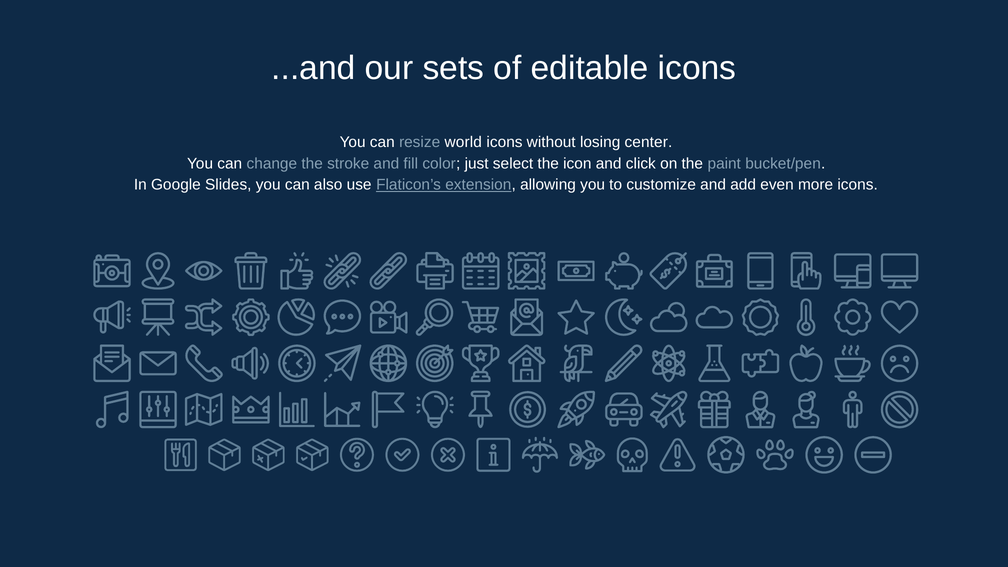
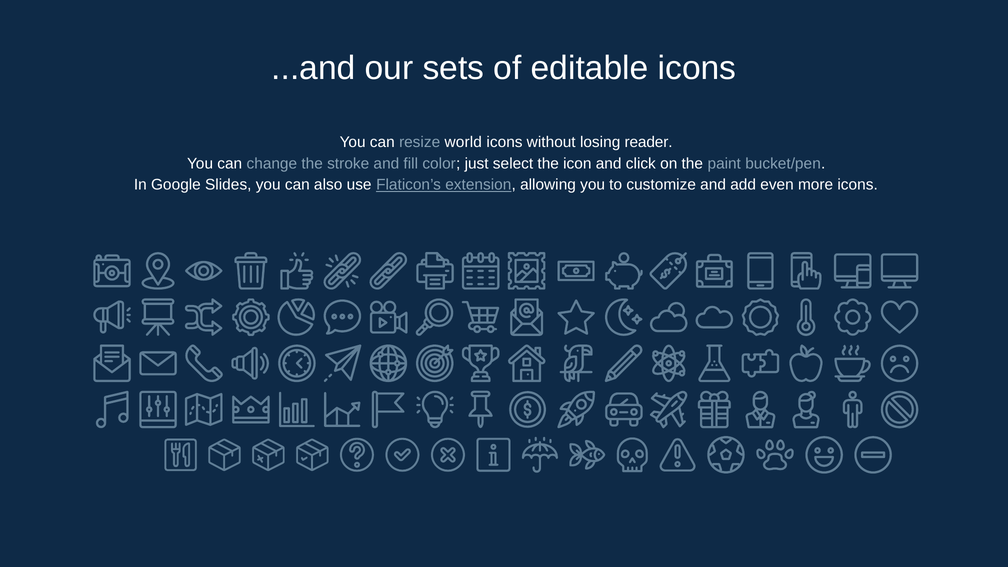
center: center -> reader
